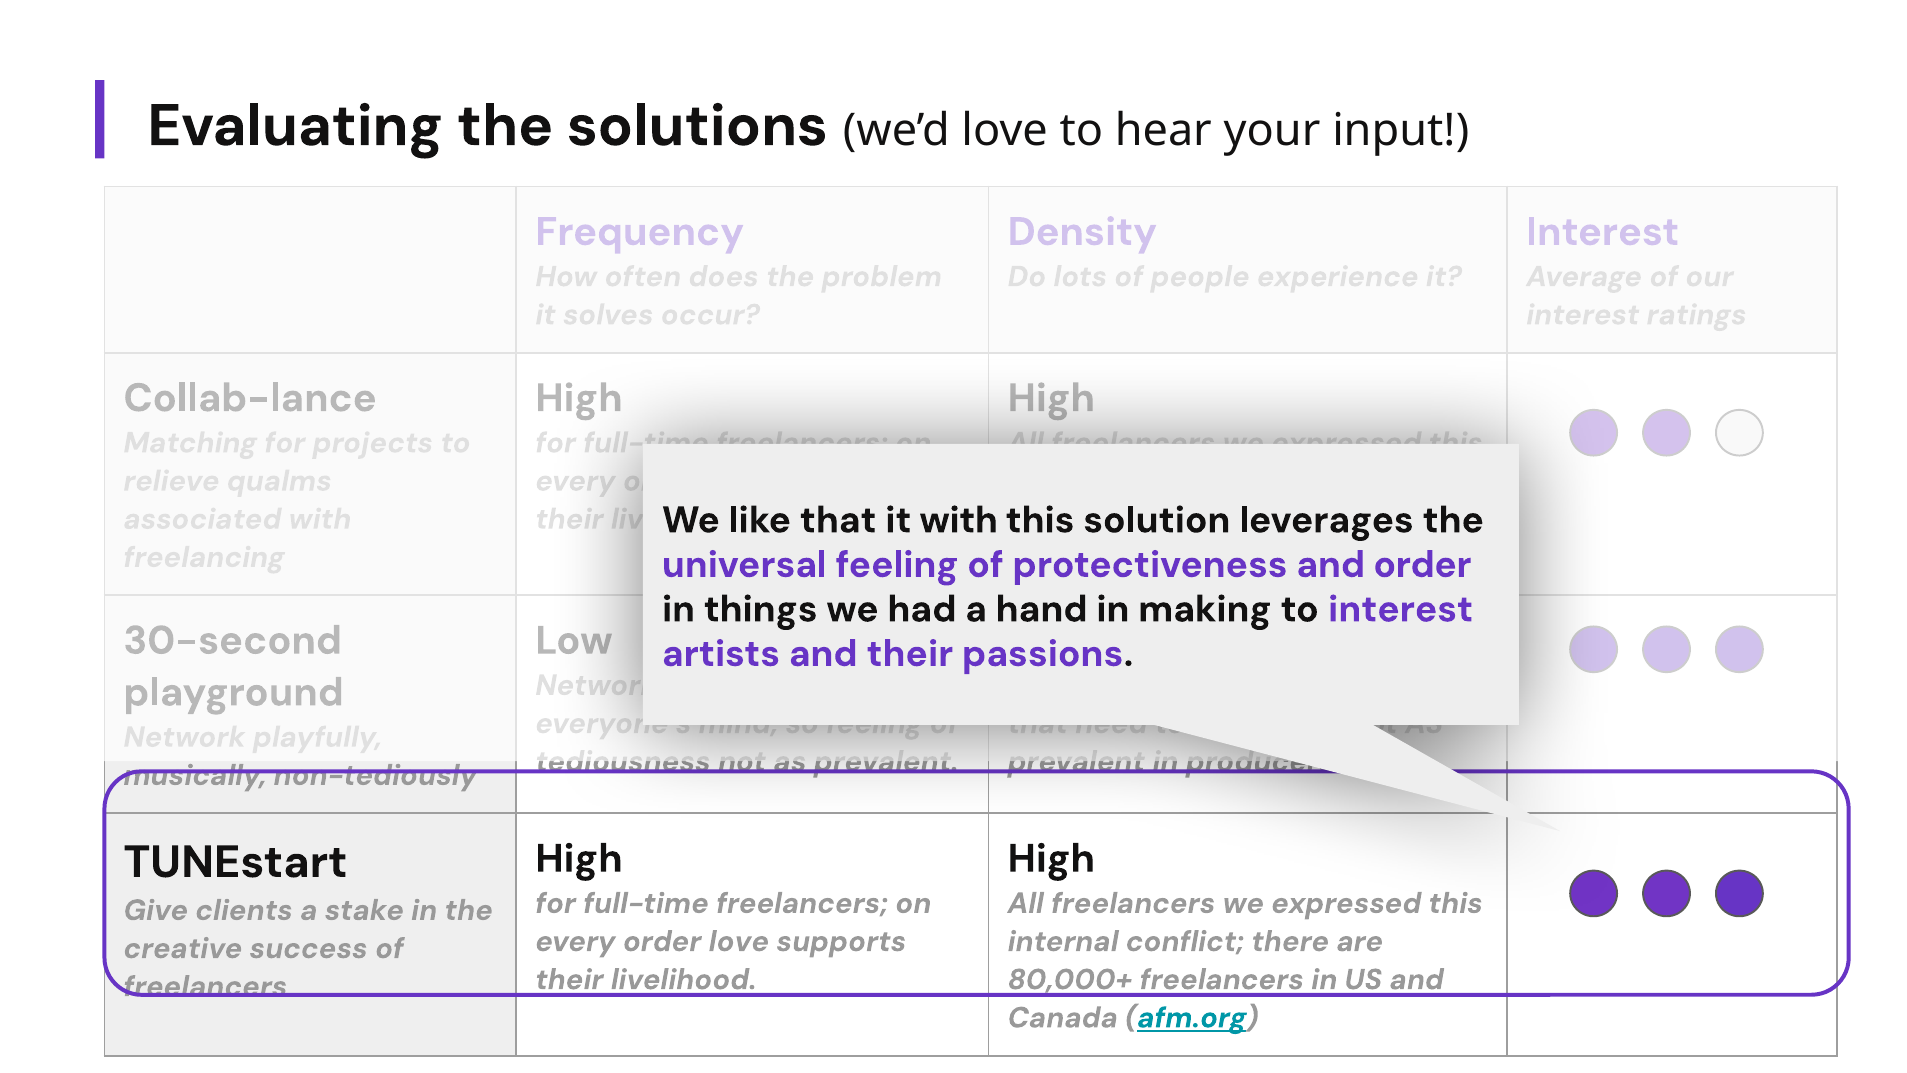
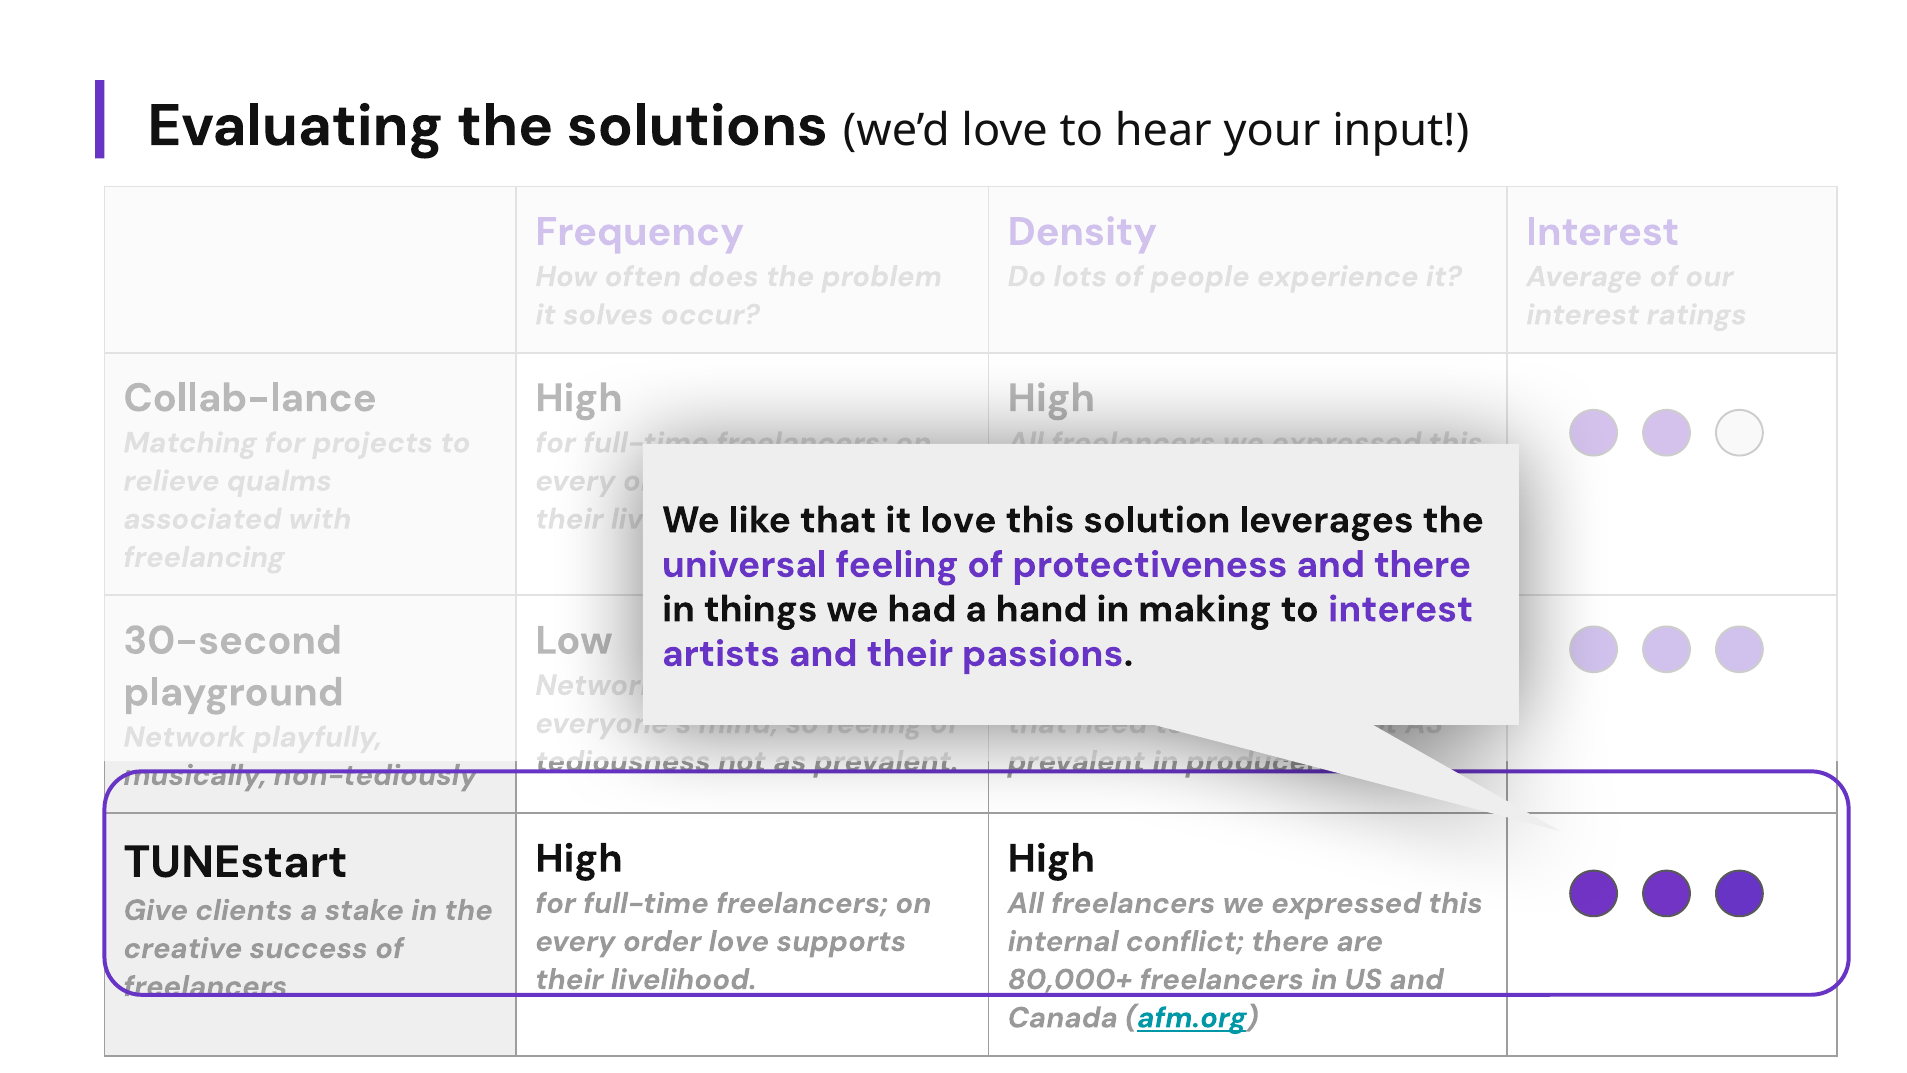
it with: with -> love
and order: order -> there
